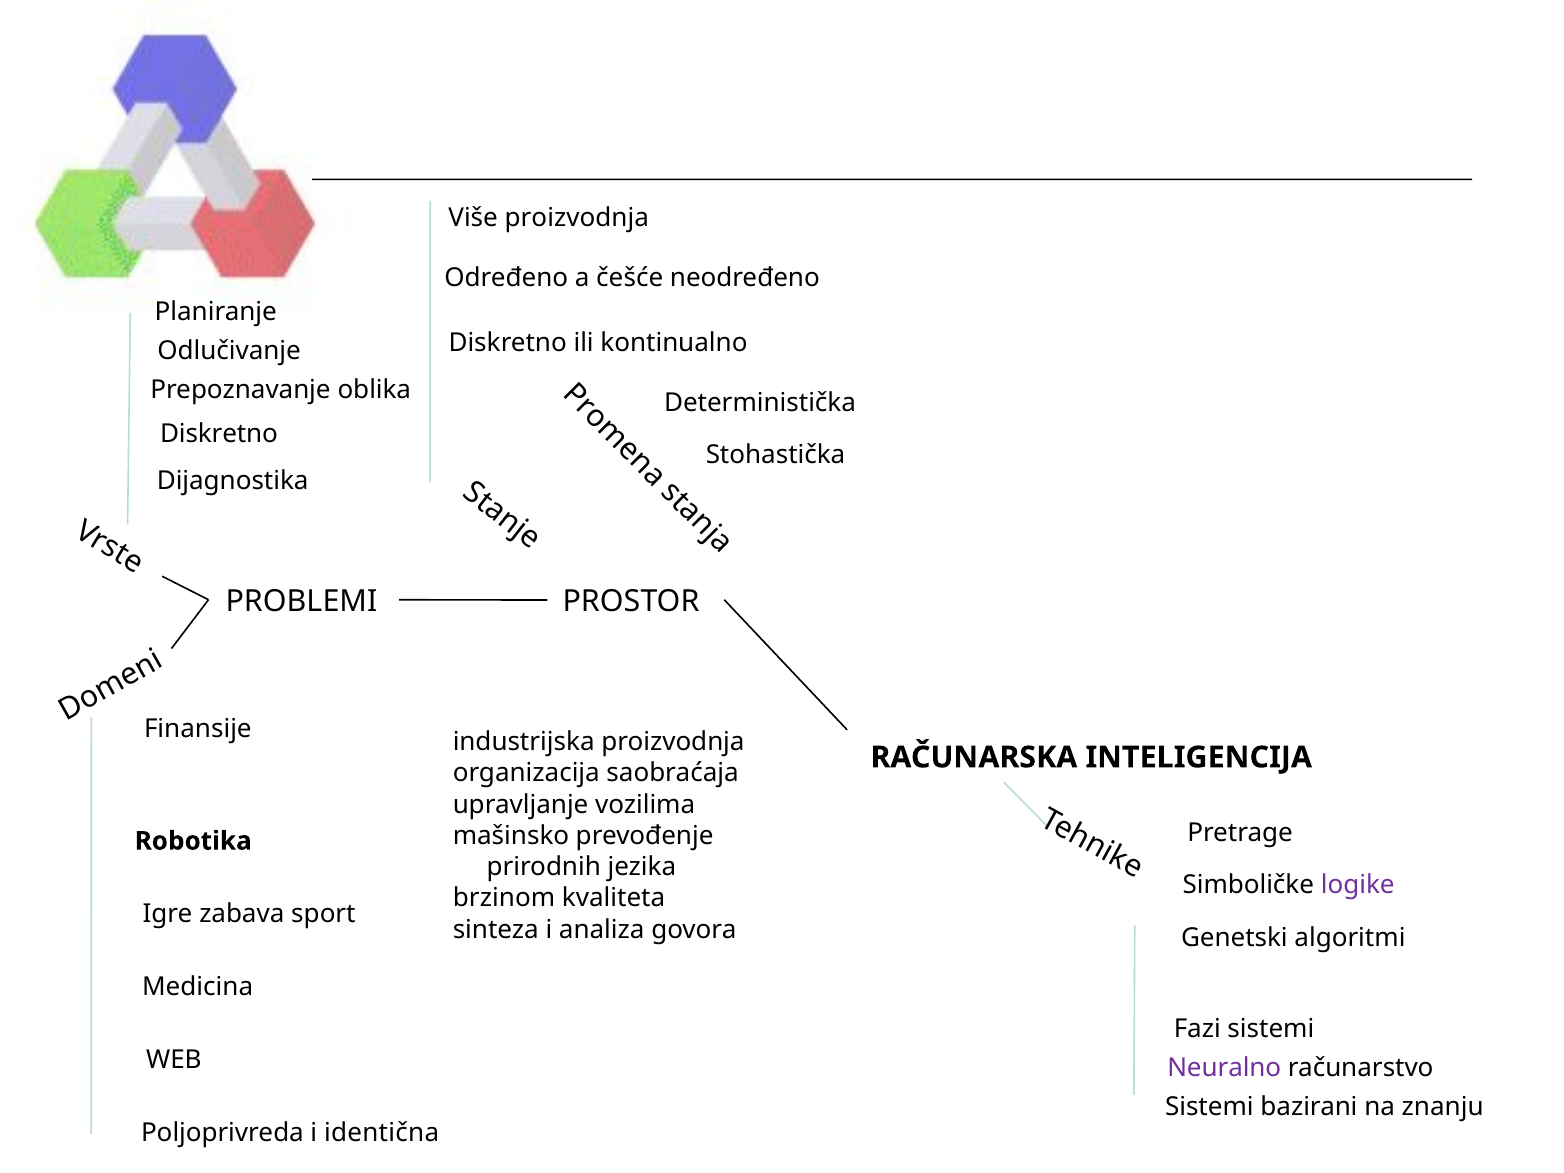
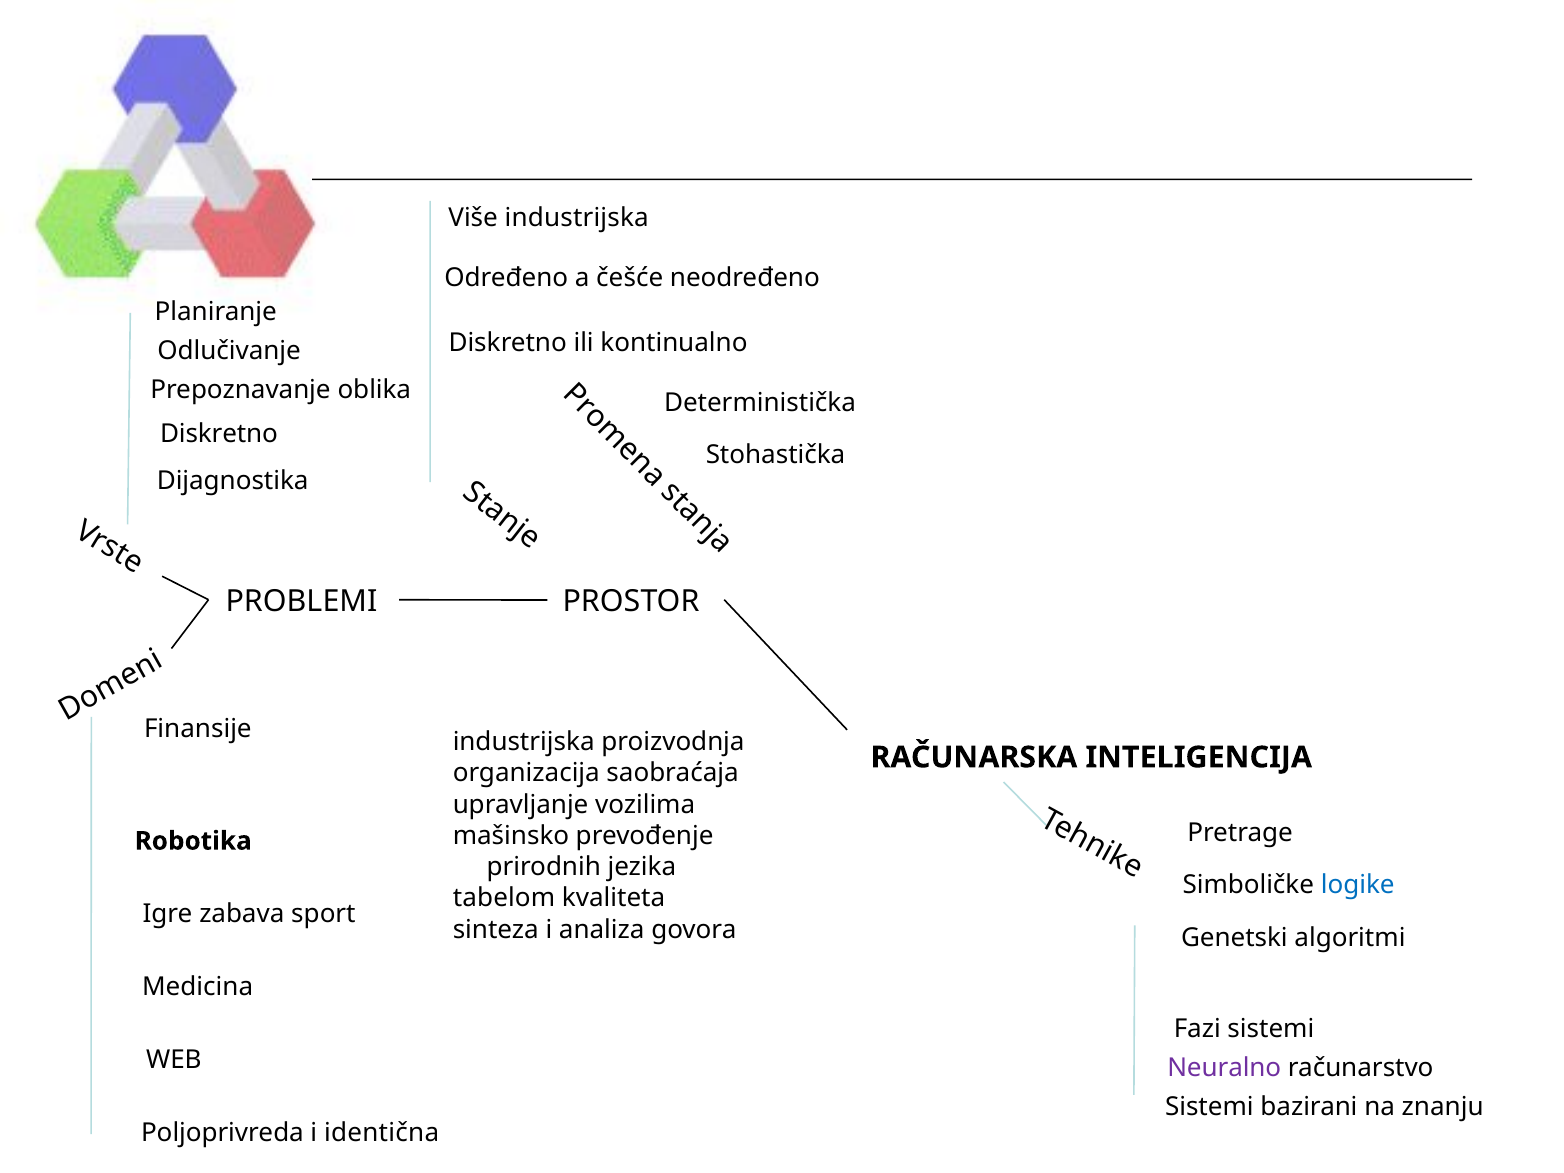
Više proizvodnja: proizvodnja -> industrijska
logike colour: purple -> blue
brzinom: brzinom -> tabelom
